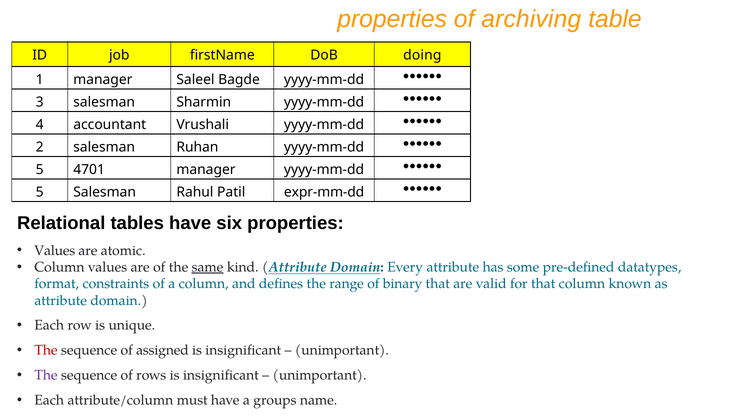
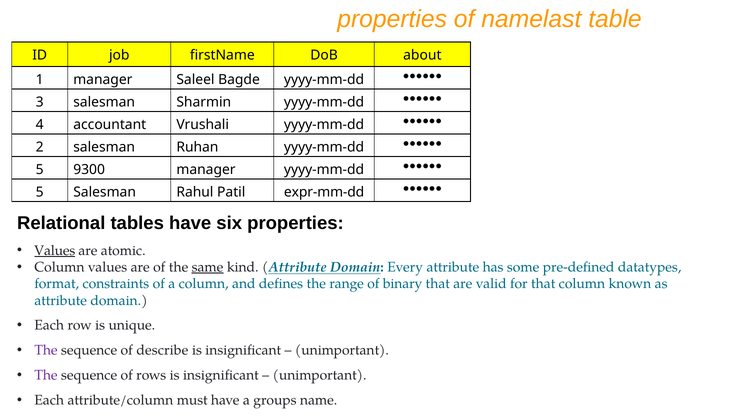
archiving: archiving -> namelast
doing: doing -> about
4701: 4701 -> 9300
Values at (55, 251) underline: none -> present
The at (46, 351) colour: red -> purple
assigned: assigned -> describe
